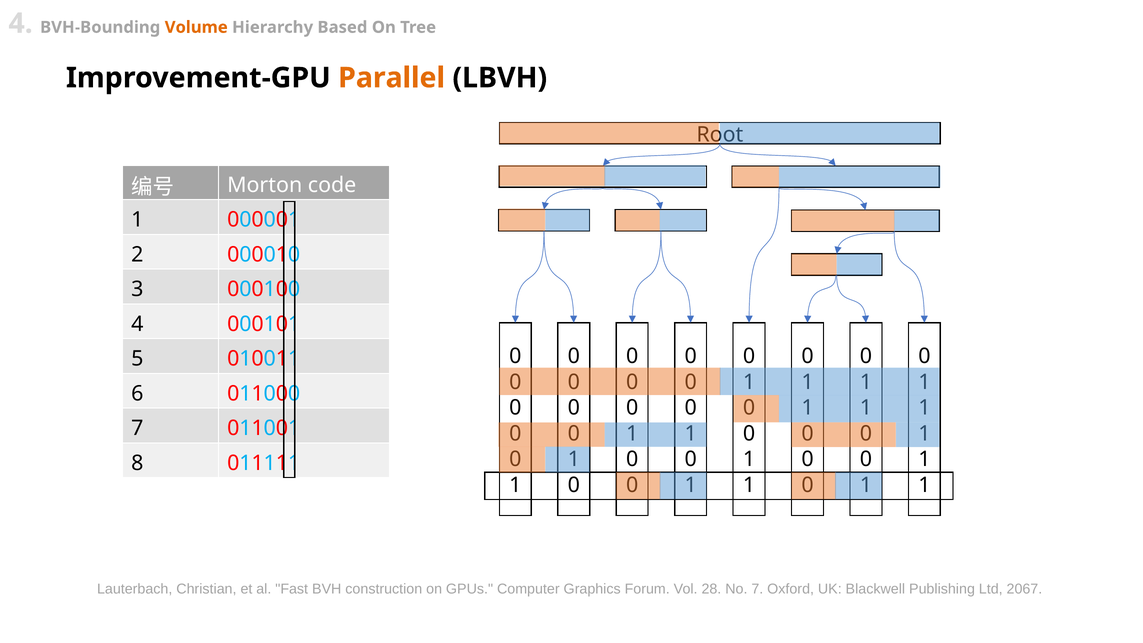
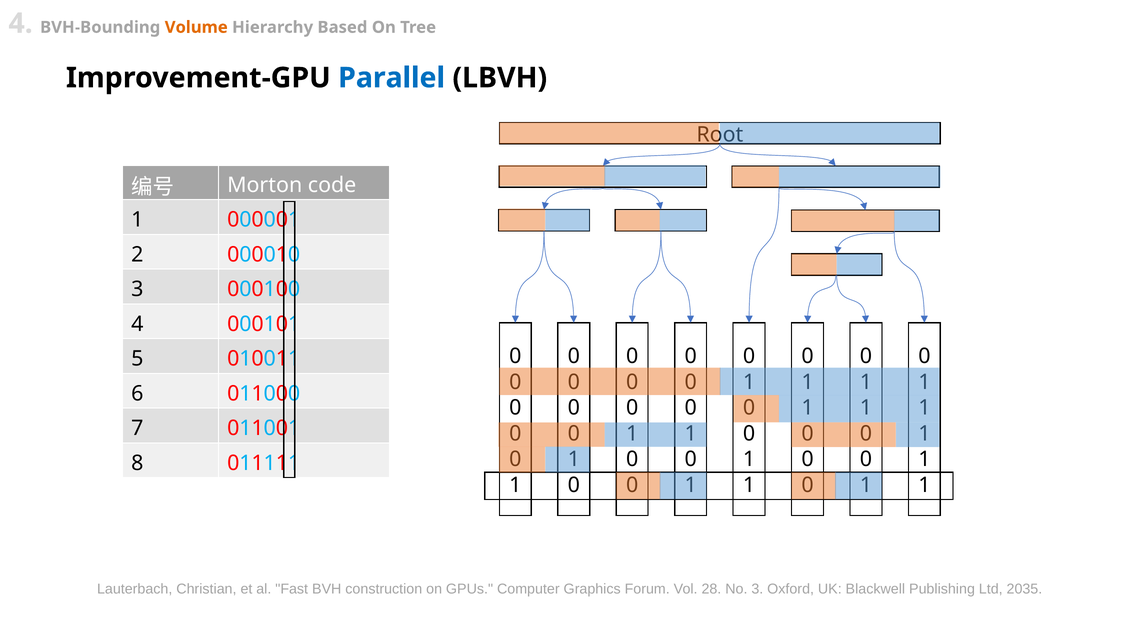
Parallel colour: orange -> blue
No 7: 7 -> 3
2067: 2067 -> 2035
